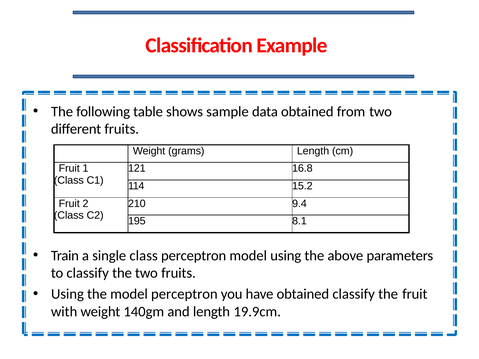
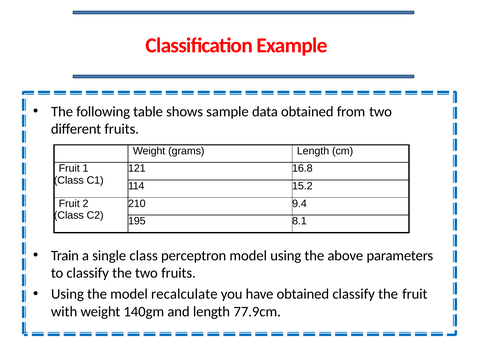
model perceptron: perceptron -> recalculate
19.9cm: 19.9cm -> 77.9cm
